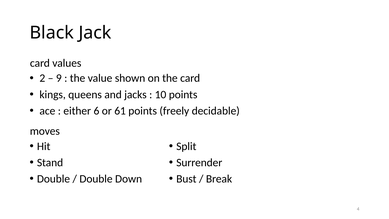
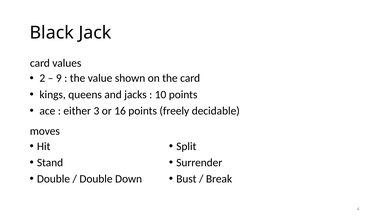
6: 6 -> 3
61: 61 -> 16
